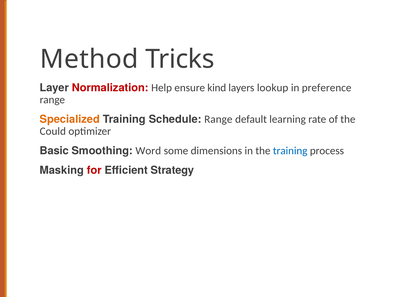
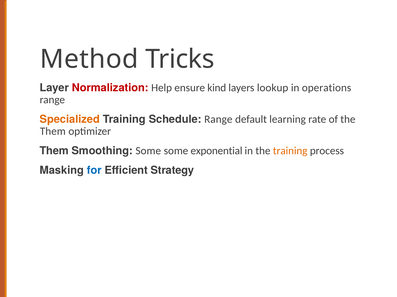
preference: preference -> operations
Could at (53, 131): Could -> Them
Basic at (54, 151): Basic -> Them
Smoothing Word: Word -> Some
dimensions: dimensions -> exponential
training at (290, 151) colour: blue -> orange
for colour: red -> blue
